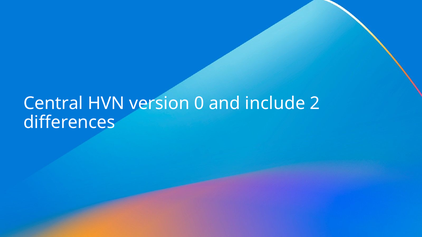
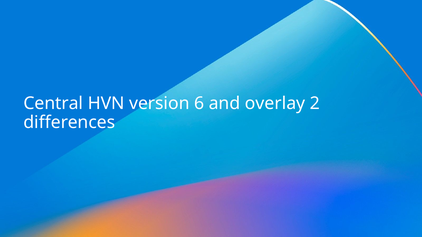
0: 0 -> 6
include: include -> overlay
